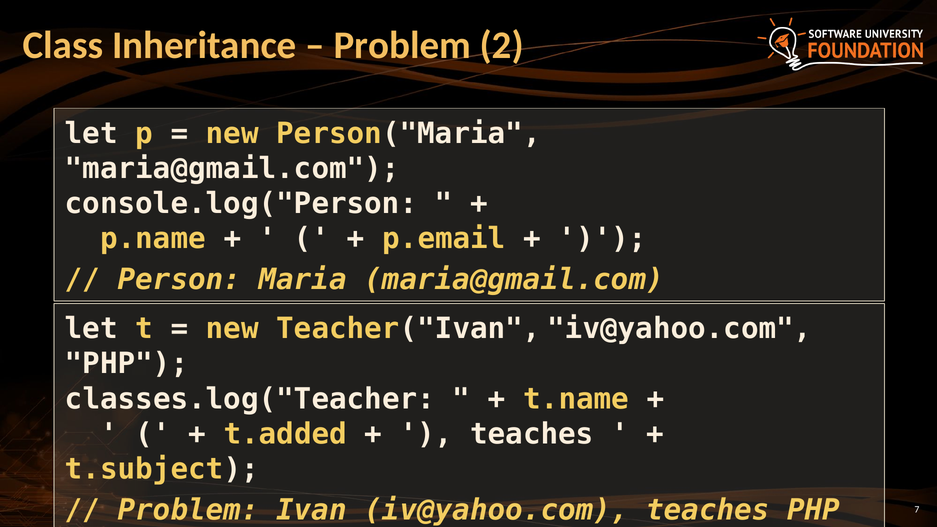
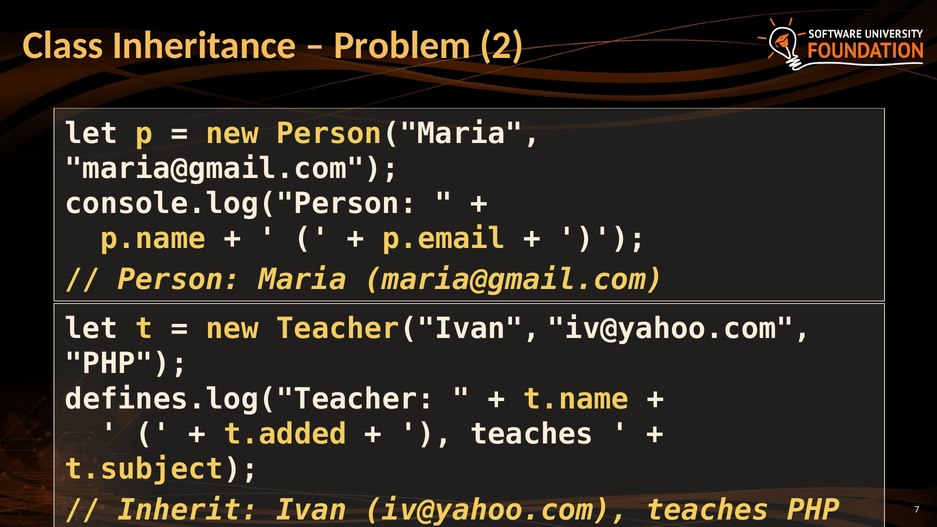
classes.log("Teacher: classes.log("Teacher -> defines.log("Teacher
Problem at (188, 510): Problem -> Inherit
